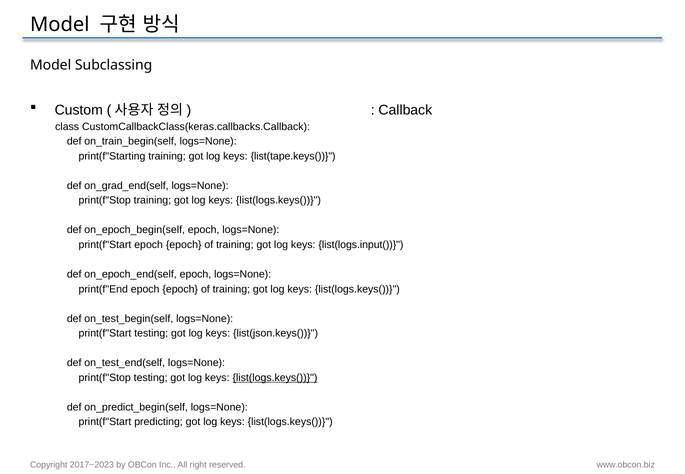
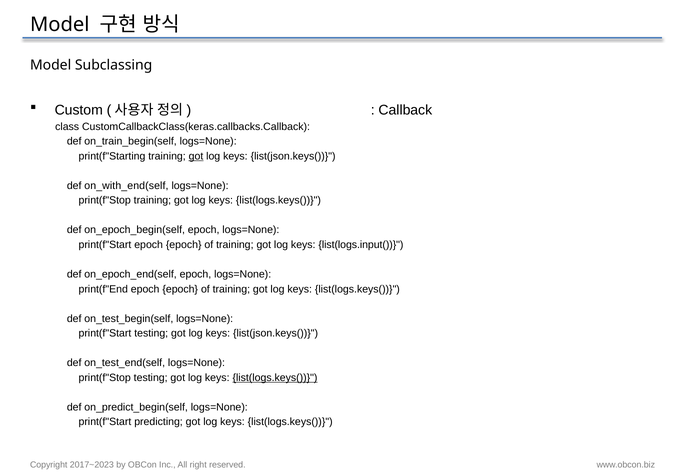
got at (196, 156) underline: none -> present
list(tape.keys( at (293, 156): list(tape.keys( -> list(json.keys(
on_grad_end(self: on_grad_end(self -> on_with_end(self
